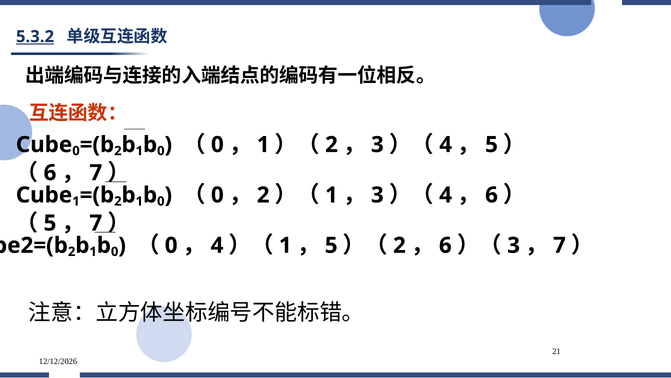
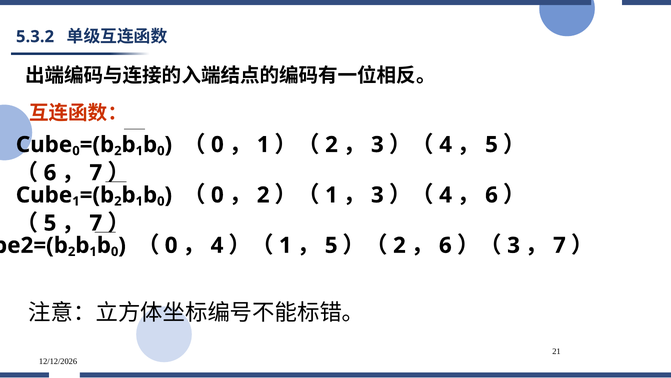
5.3.2 underline: present -> none
